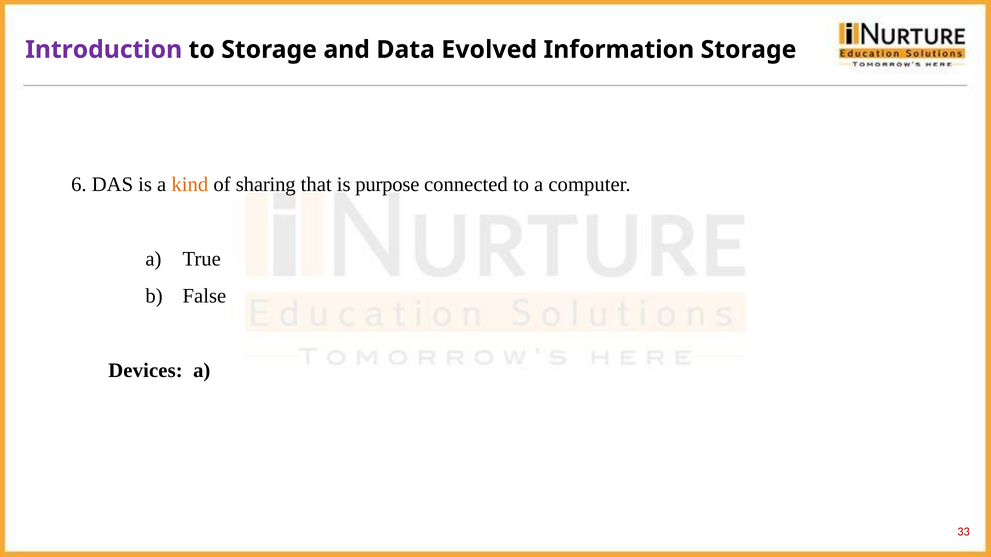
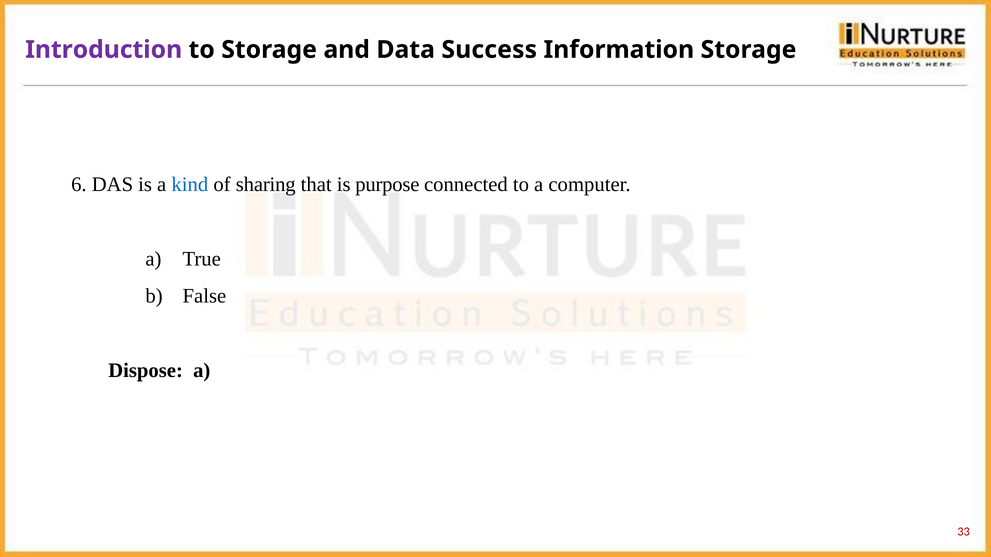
Evolved: Evolved -> Success
kind colour: orange -> blue
Devices: Devices -> Dispose
